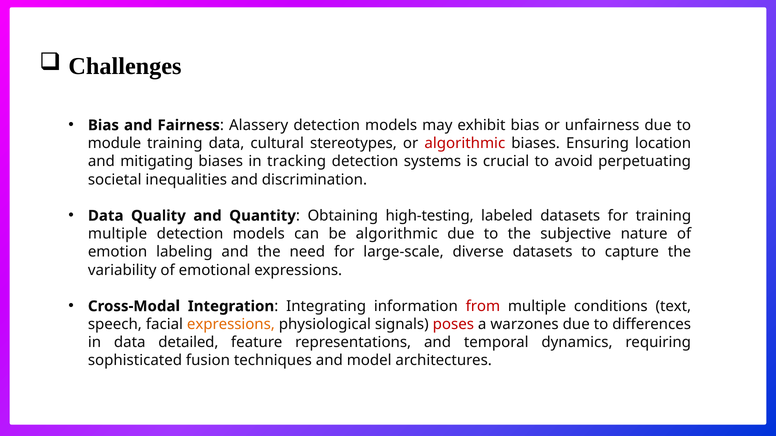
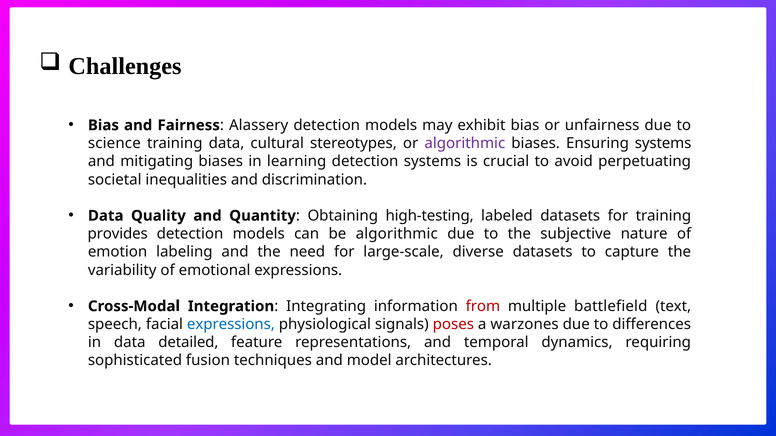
module: module -> science
algorithmic at (465, 144) colour: red -> purple
Ensuring location: location -> systems
tracking: tracking -> learning
multiple at (118, 234): multiple -> provides
conditions: conditions -> battlefield
expressions at (231, 325) colour: orange -> blue
